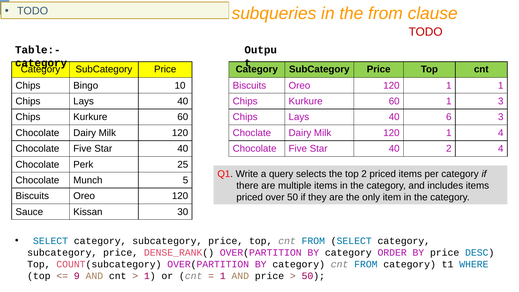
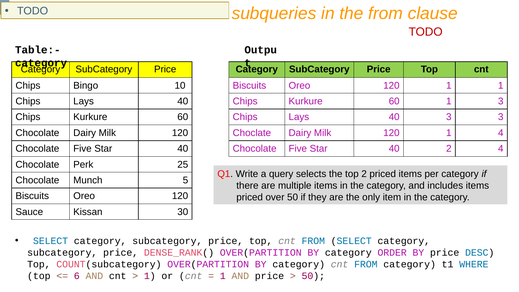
40 6: 6 -> 3
9: 9 -> 6
